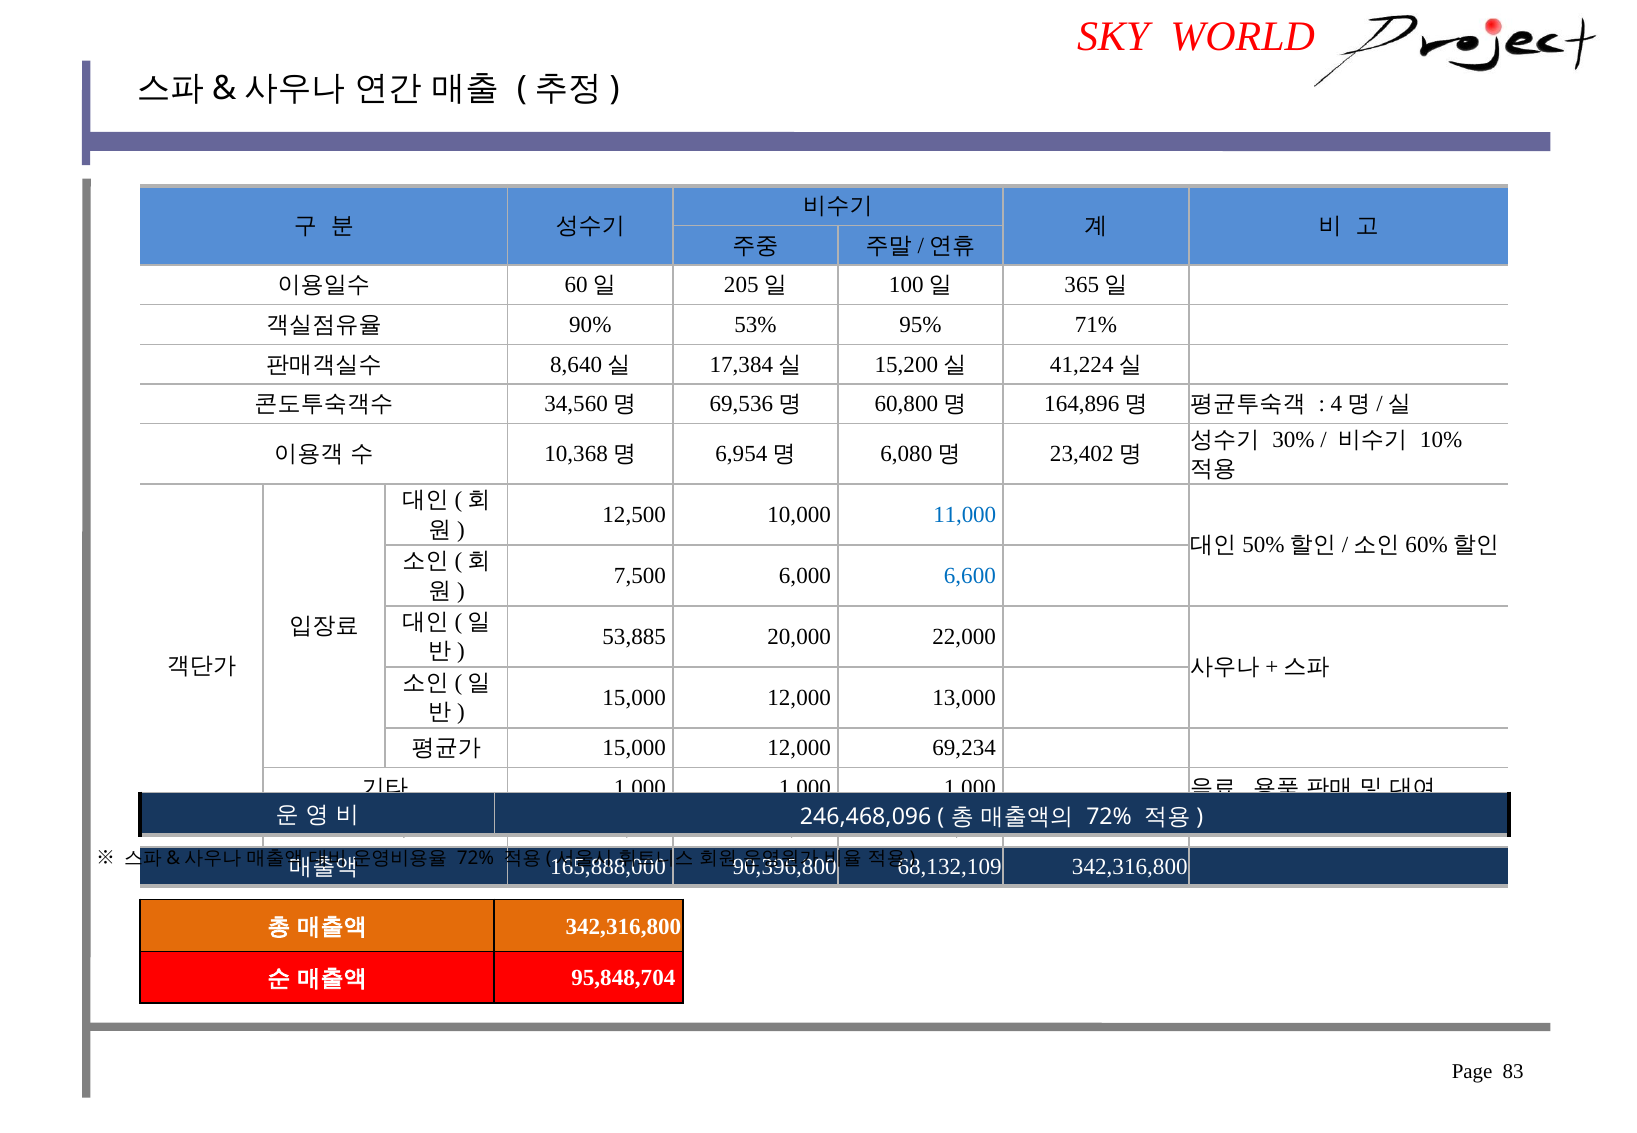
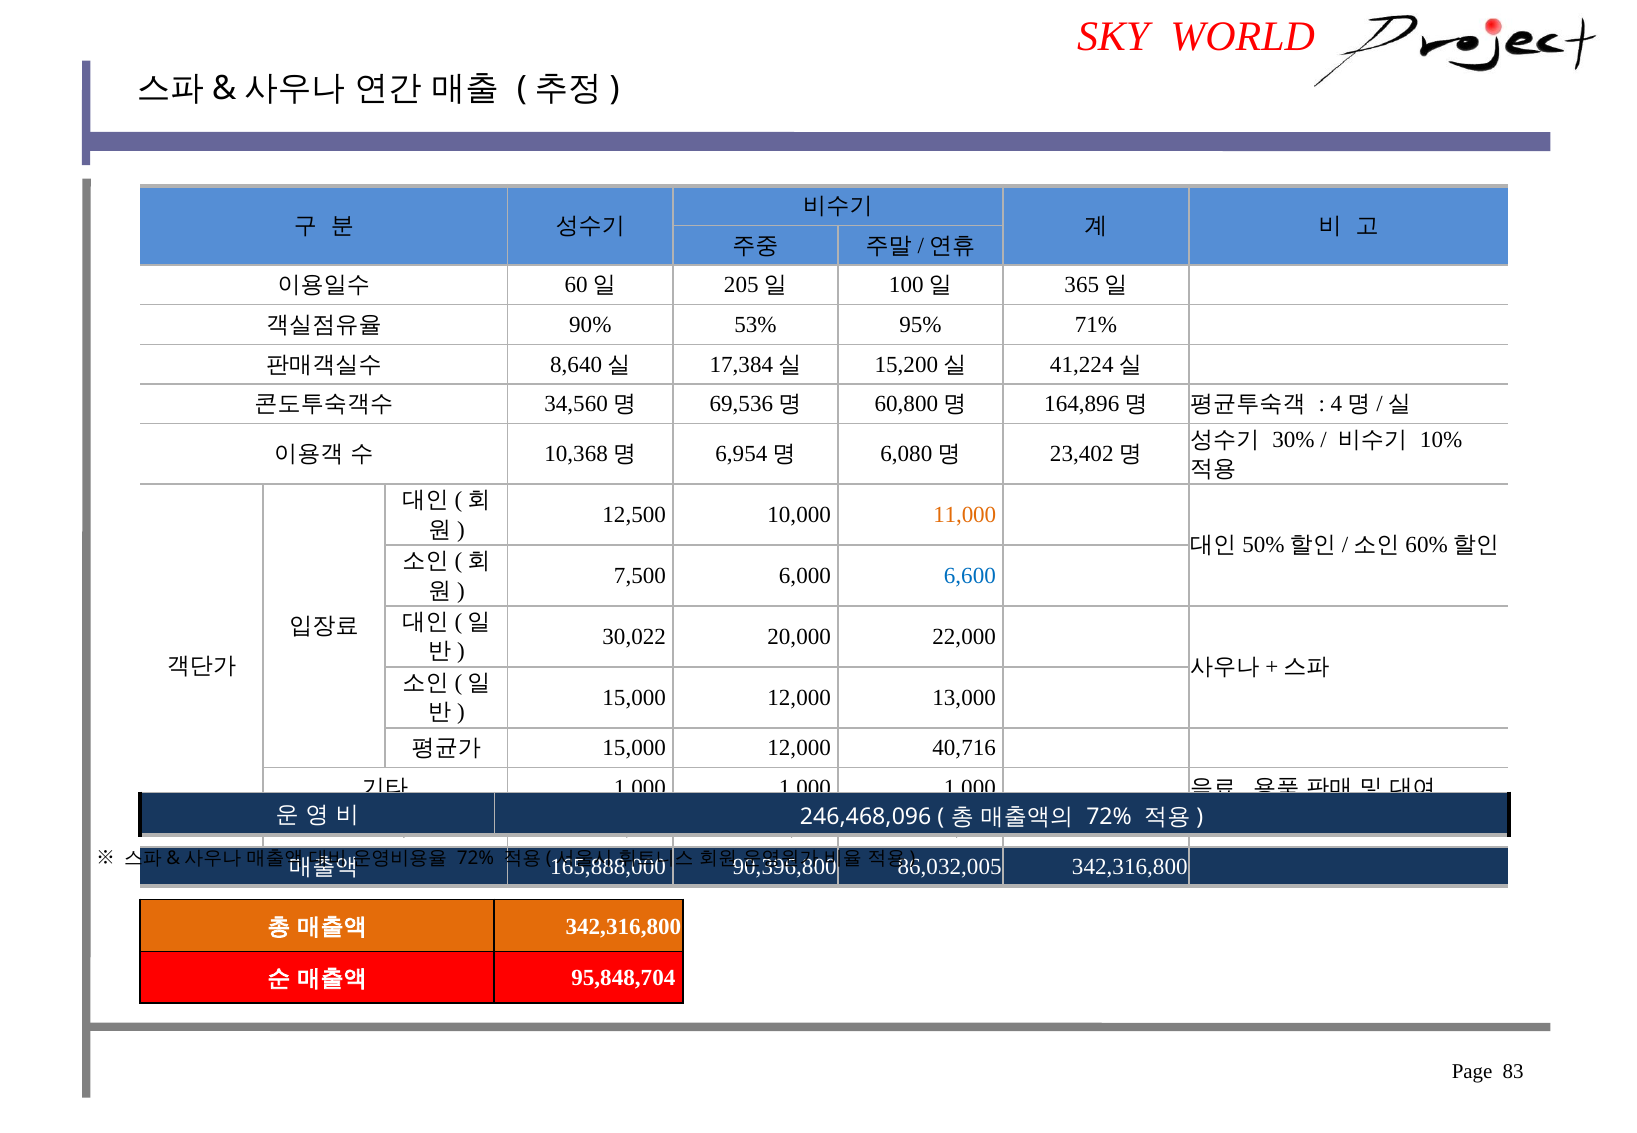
11,000 colour: blue -> orange
53,885: 53,885 -> 30,022
69,234: 69,234 -> 40,716
68,132,109: 68,132,109 -> 86,032,005
